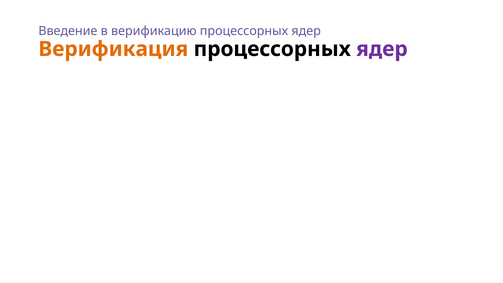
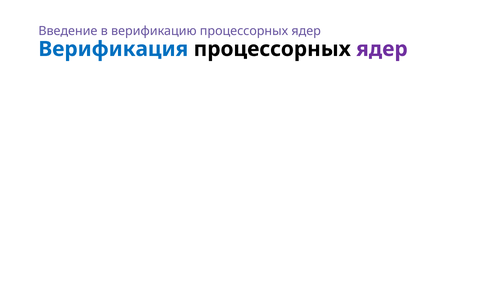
Верификация colour: orange -> blue
